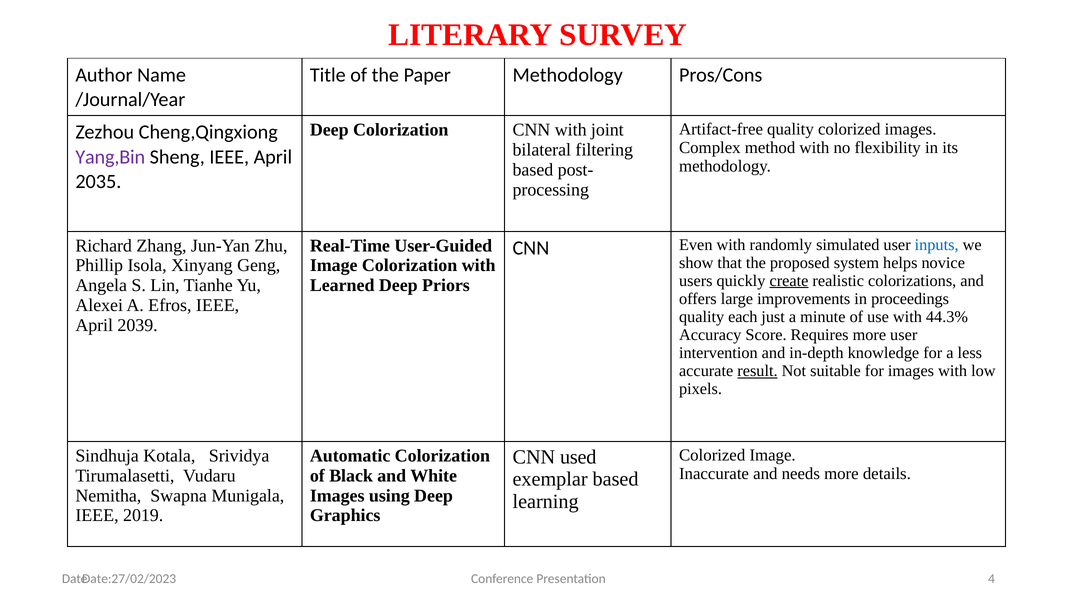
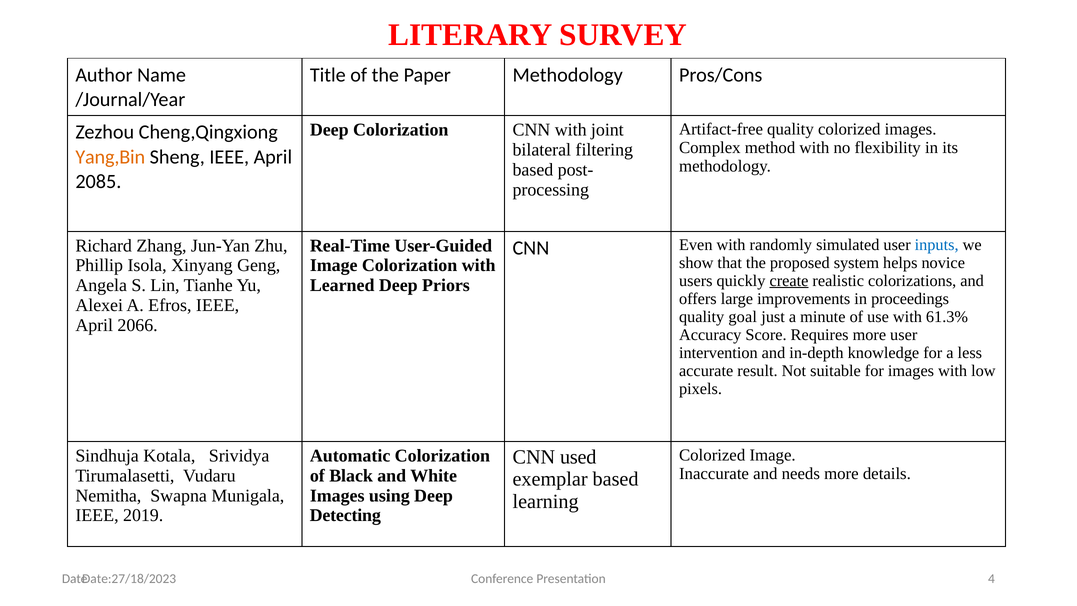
Yang,Bin colour: purple -> orange
2035: 2035 -> 2085
each: each -> goal
44.3%: 44.3% -> 61.3%
2039: 2039 -> 2066
result underline: present -> none
Graphics: Graphics -> Detecting
Date:27/02/2023: Date:27/02/2023 -> Date:27/18/2023
